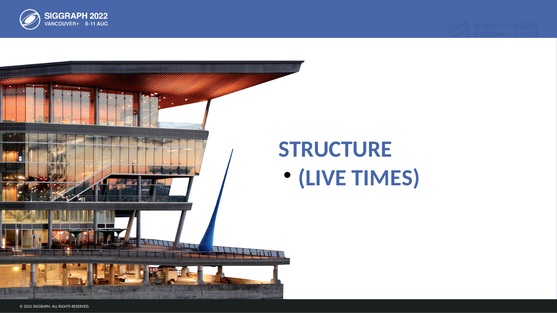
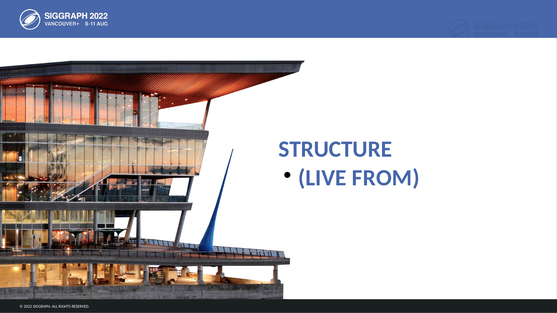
TIMES: TIMES -> FROM
